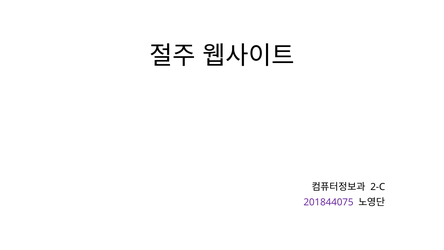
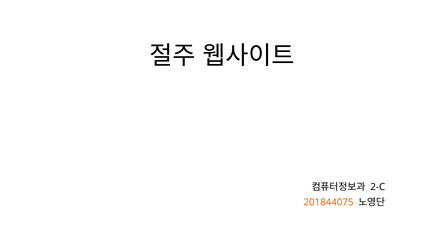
201844075 colour: purple -> orange
